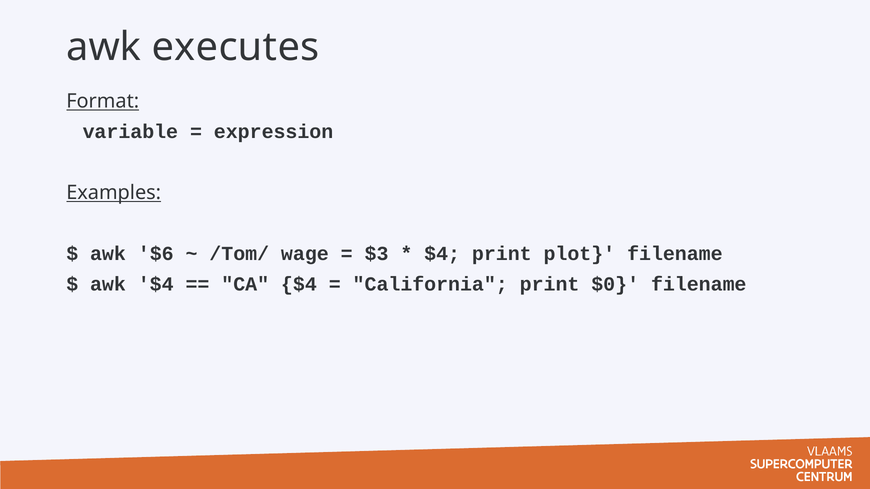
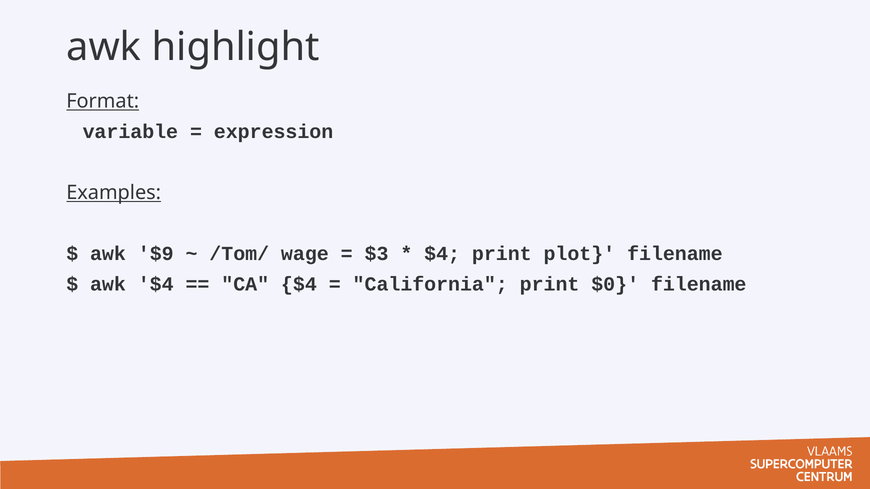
executes: executes -> highlight
$6: $6 -> $9
